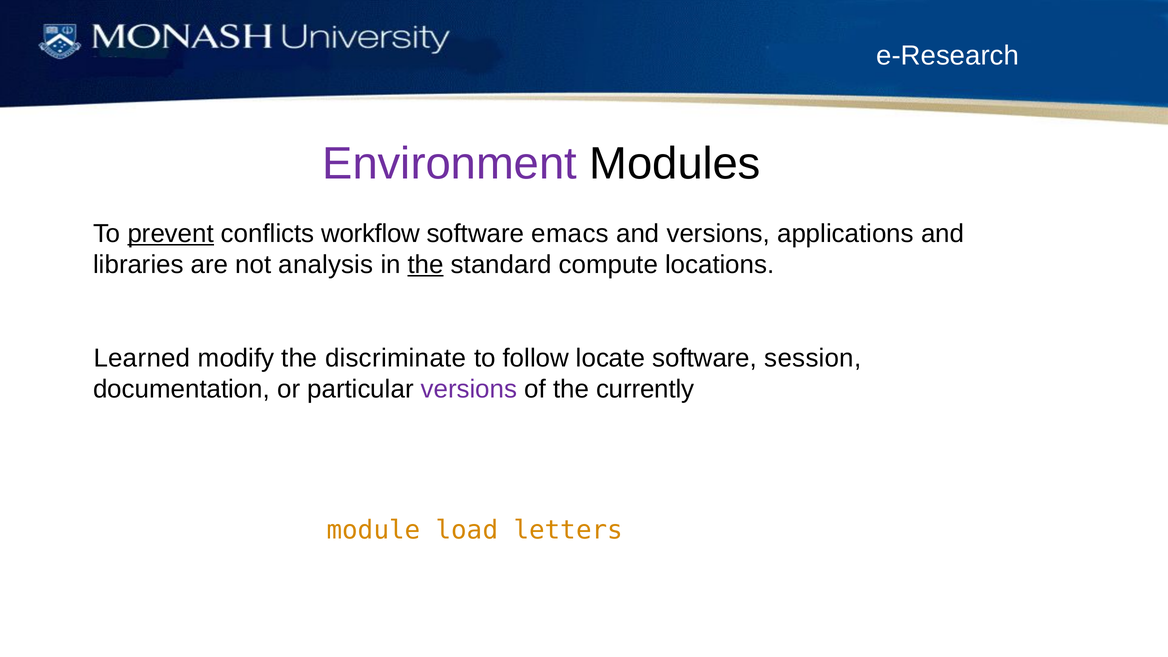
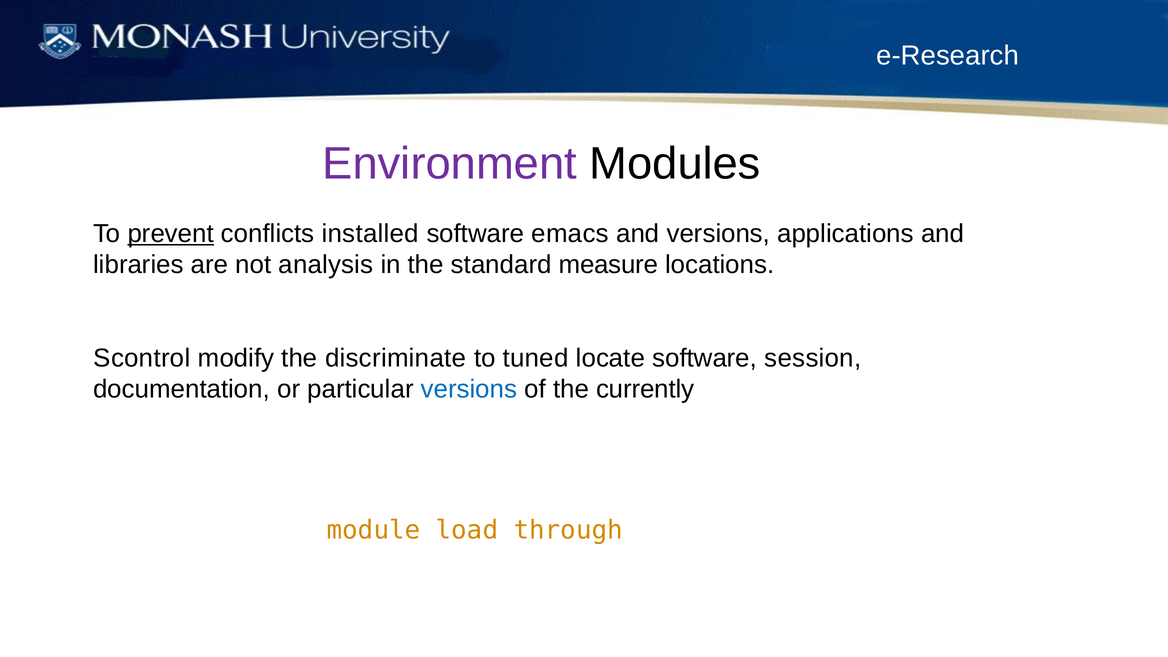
workflow: workflow -> installed
the at (426, 265) underline: present -> none
compute: compute -> measure
Learned: Learned -> Scontrol
follow: follow -> tuned
versions at (469, 389) colour: purple -> blue
letters: letters -> through
